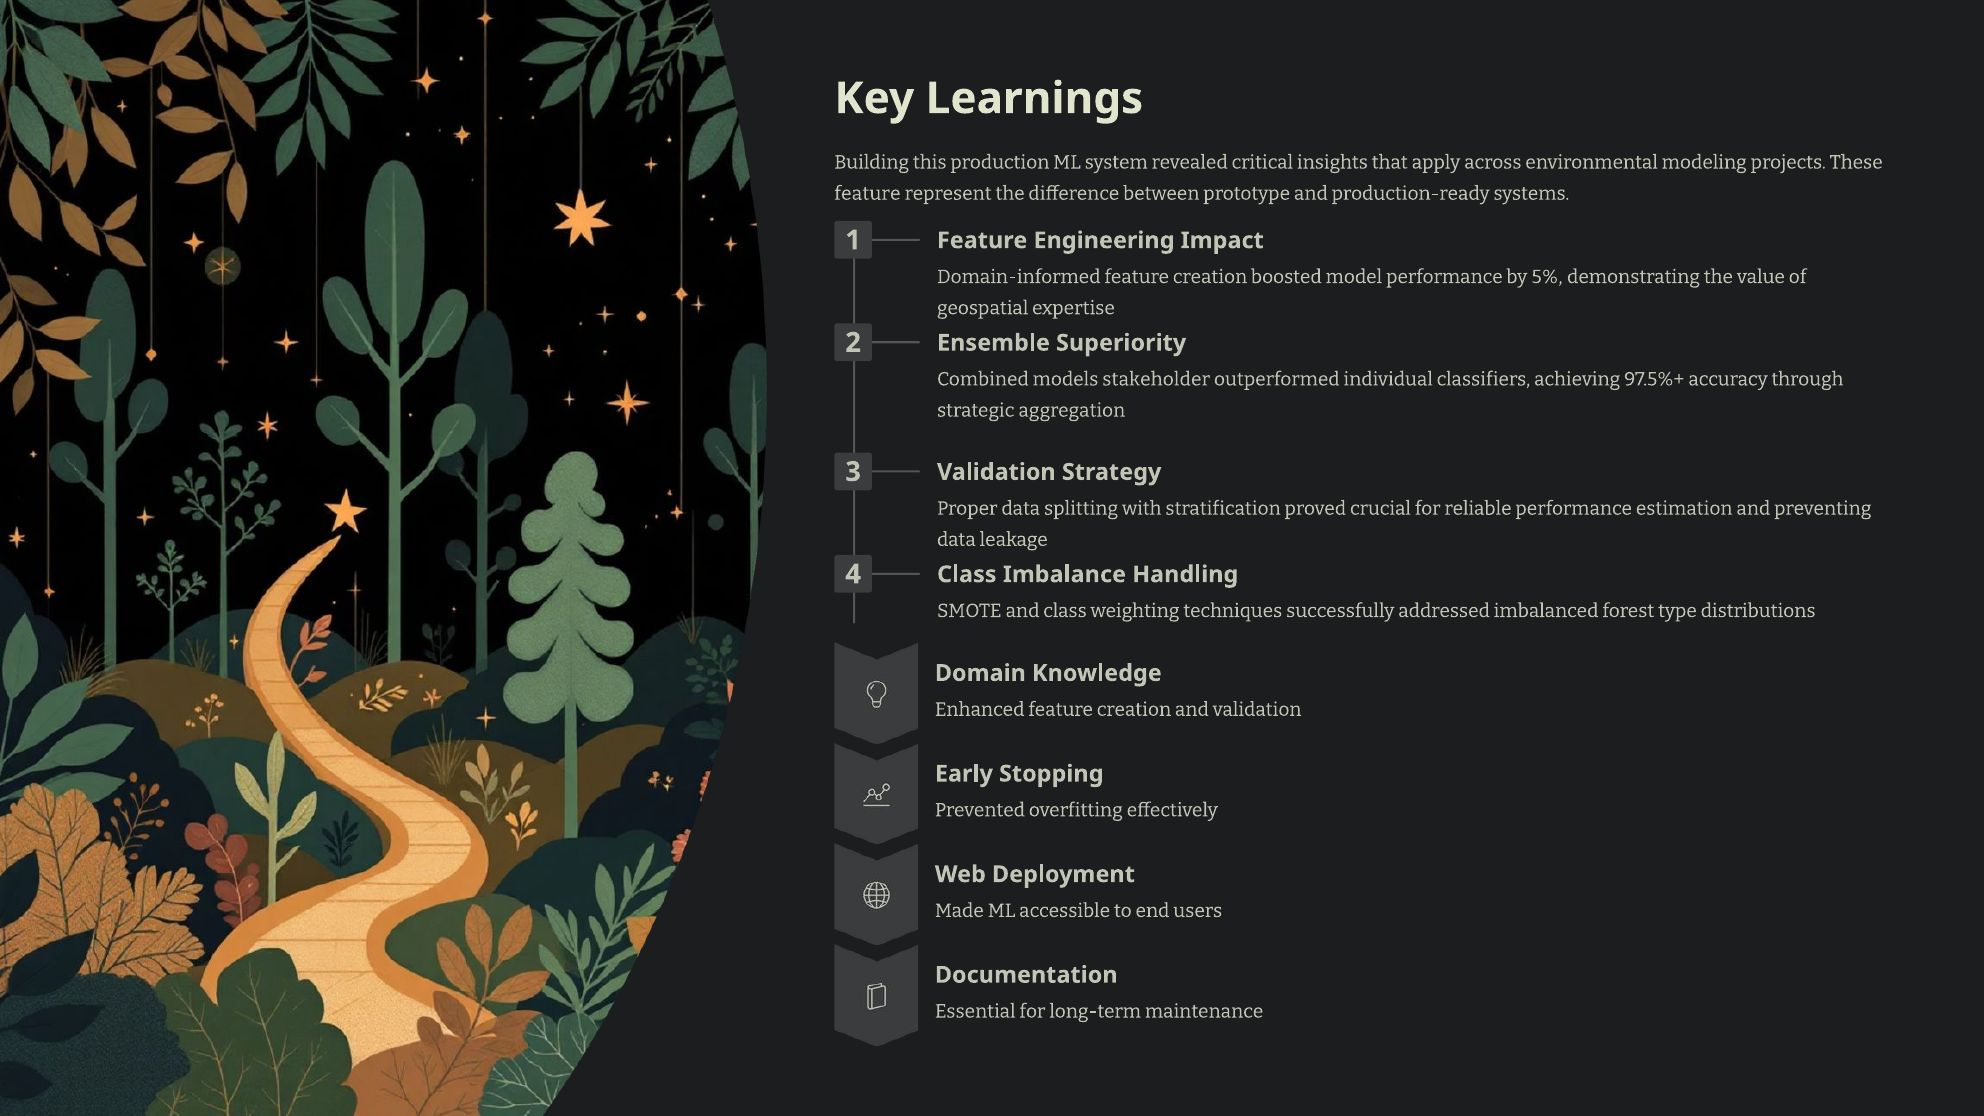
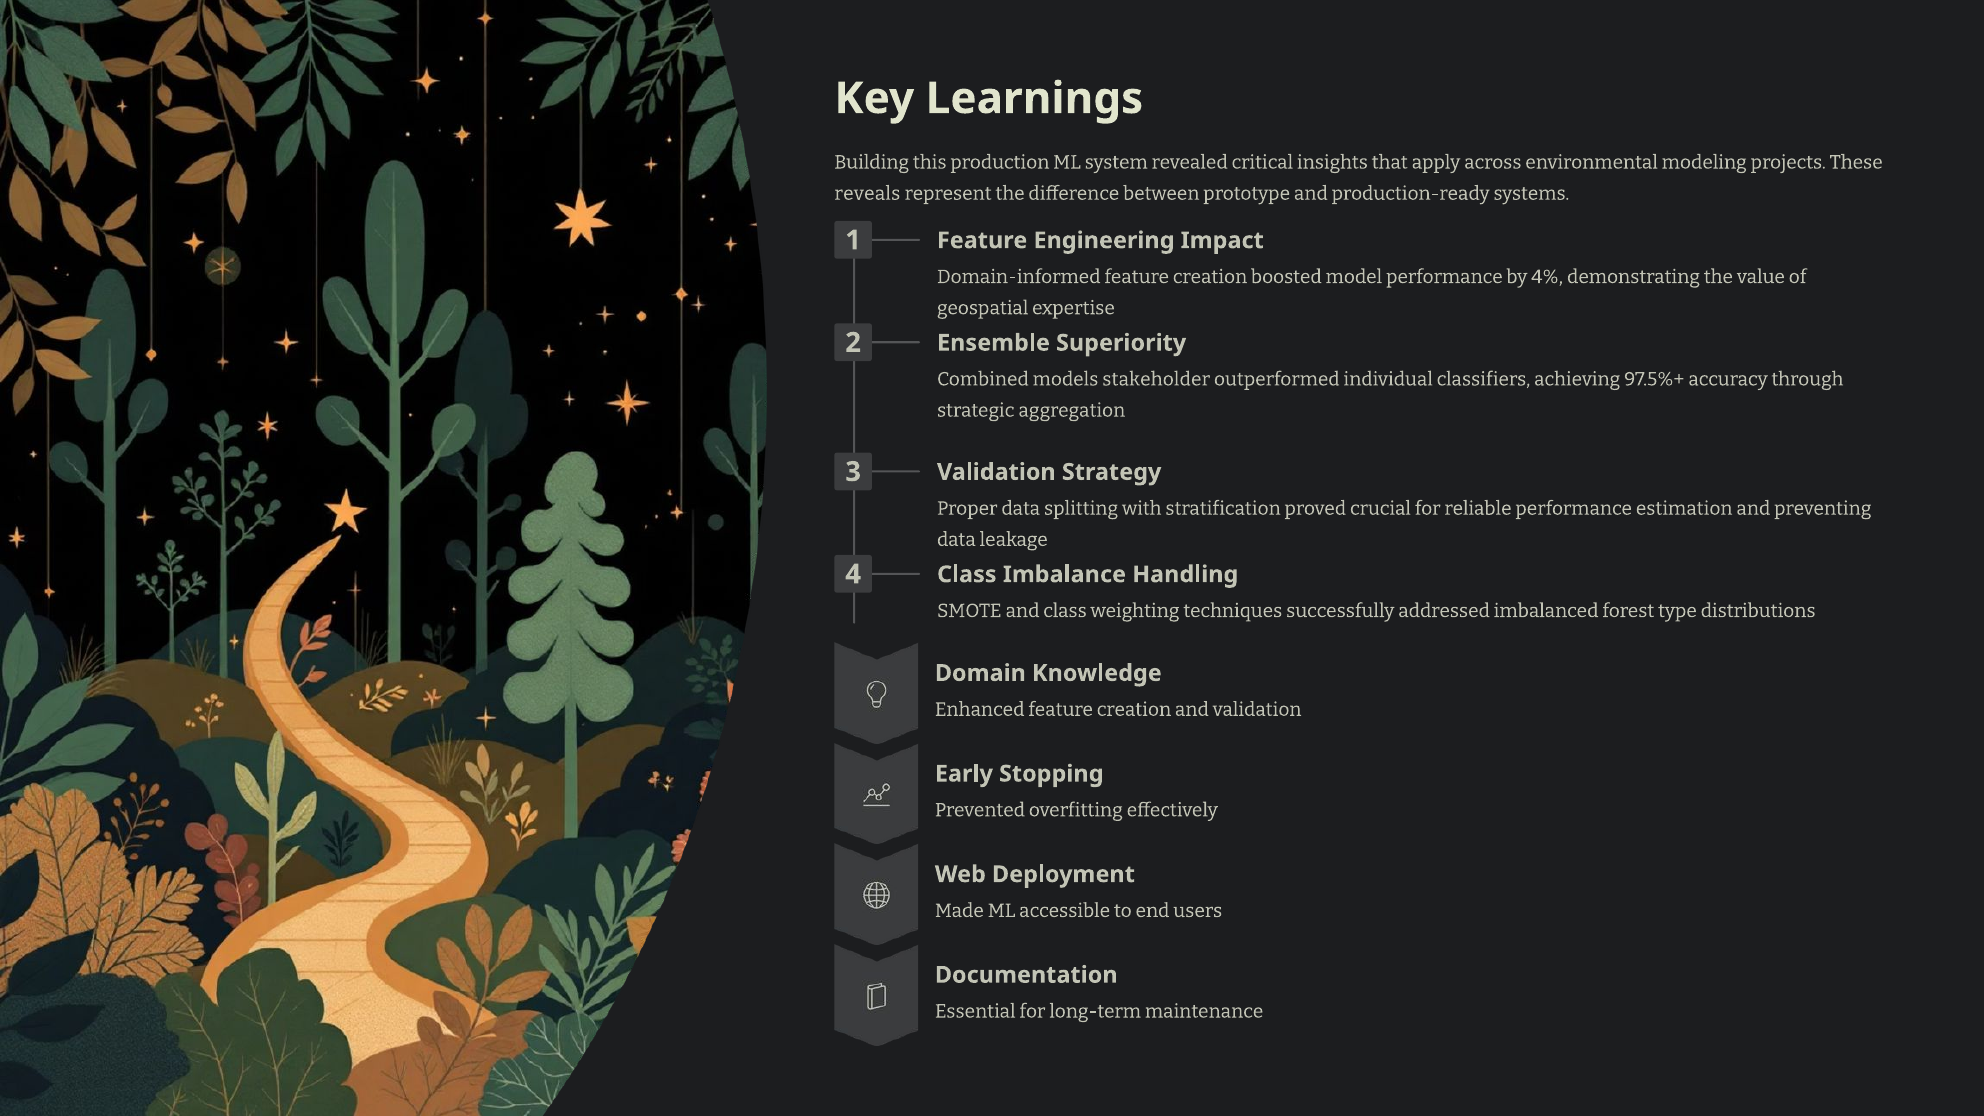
feature at (867, 193): feature -> reveals
5%: 5% -> 4%
